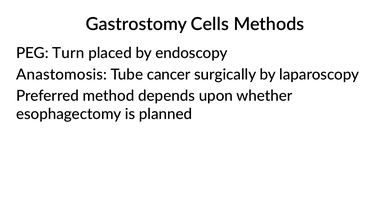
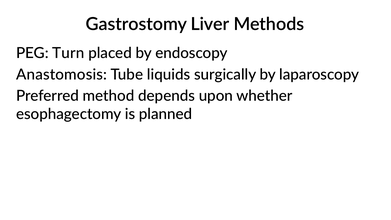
Cells: Cells -> Liver
cancer: cancer -> liquids
